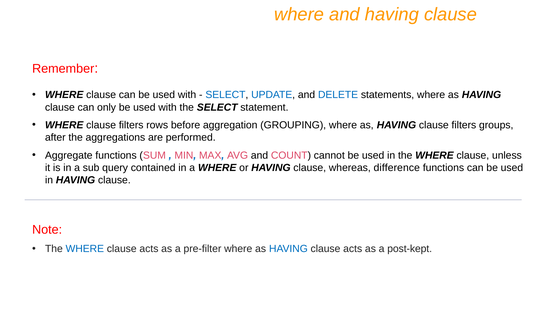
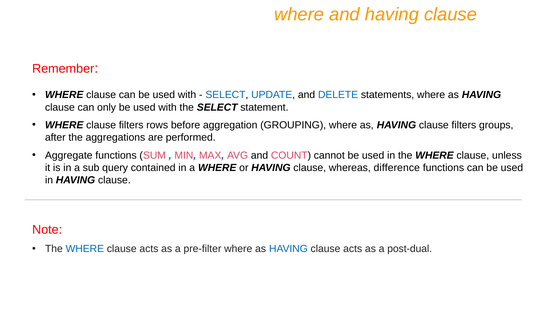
post-kept: post-kept -> post-dual
